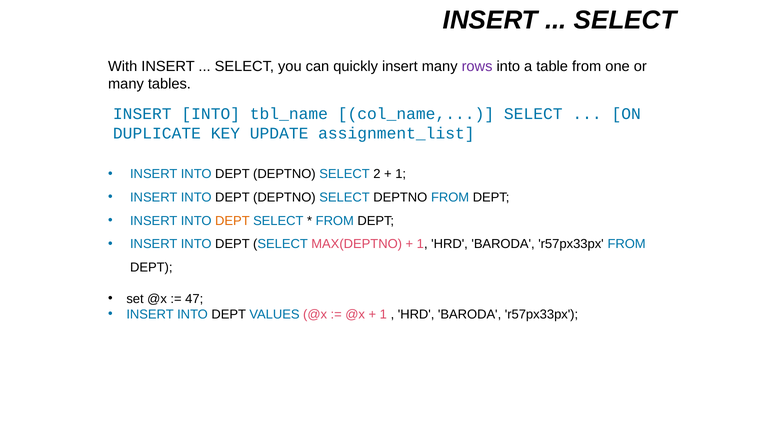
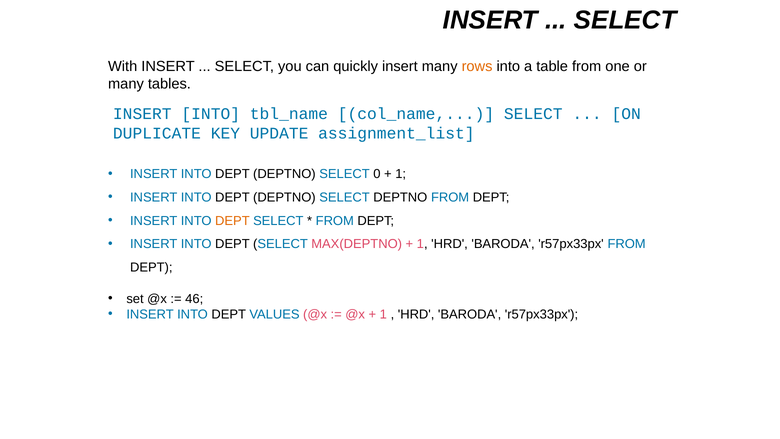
rows colour: purple -> orange
2: 2 -> 0
47: 47 -> 46
